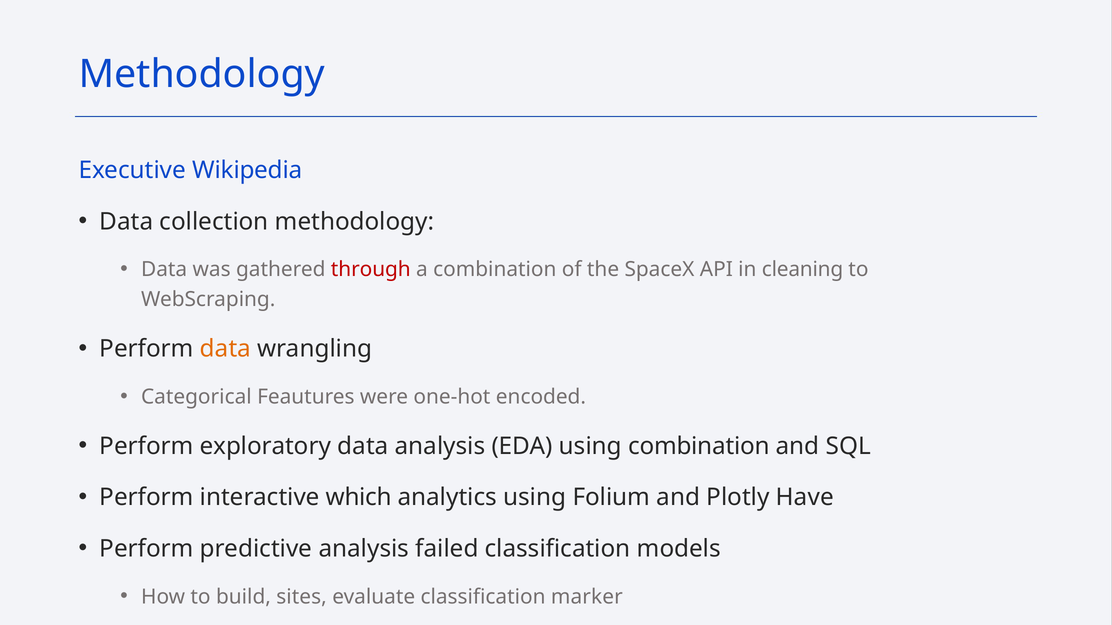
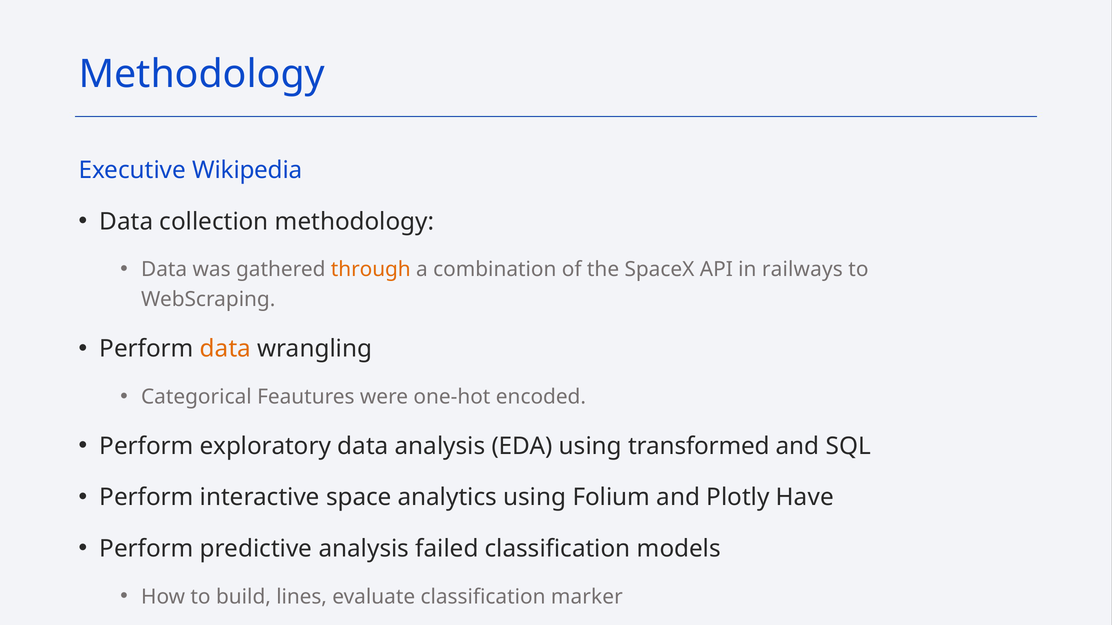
through colour: red -> orange
cleaning: cleaning -> railways
using combination: combination -> transformed
which: which -> space
sites: sites -> lines
